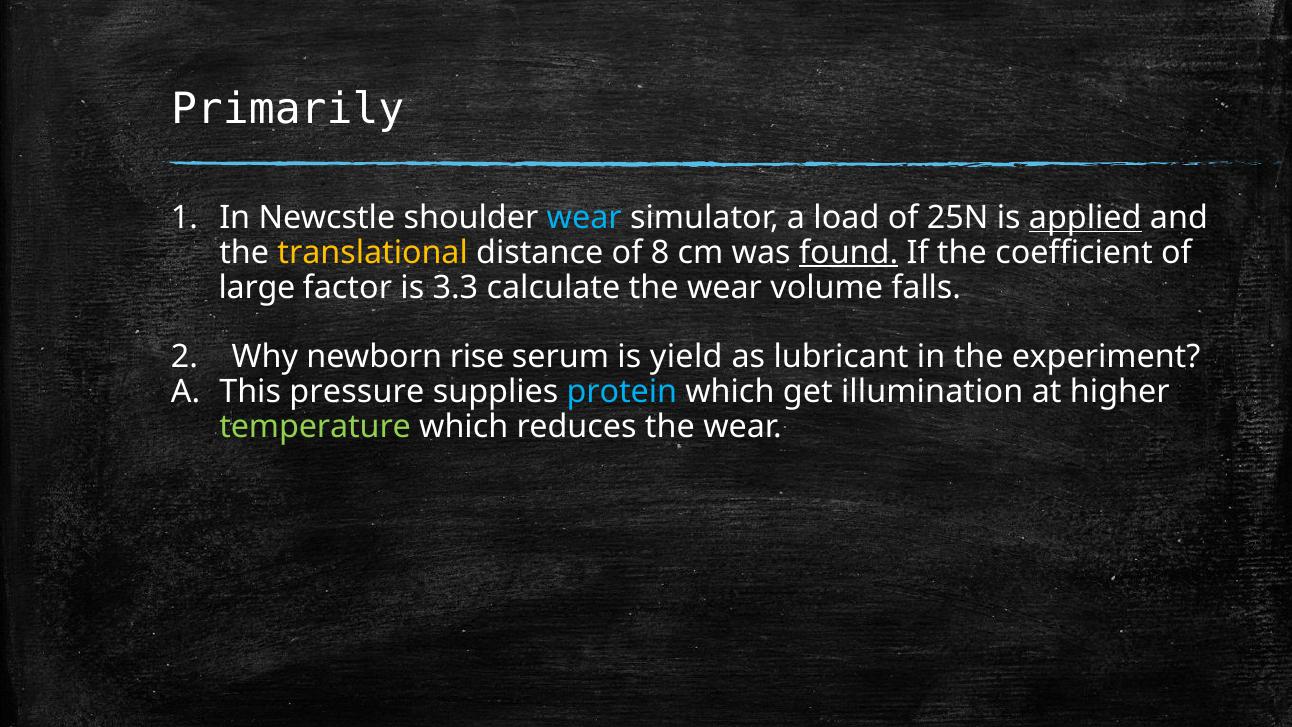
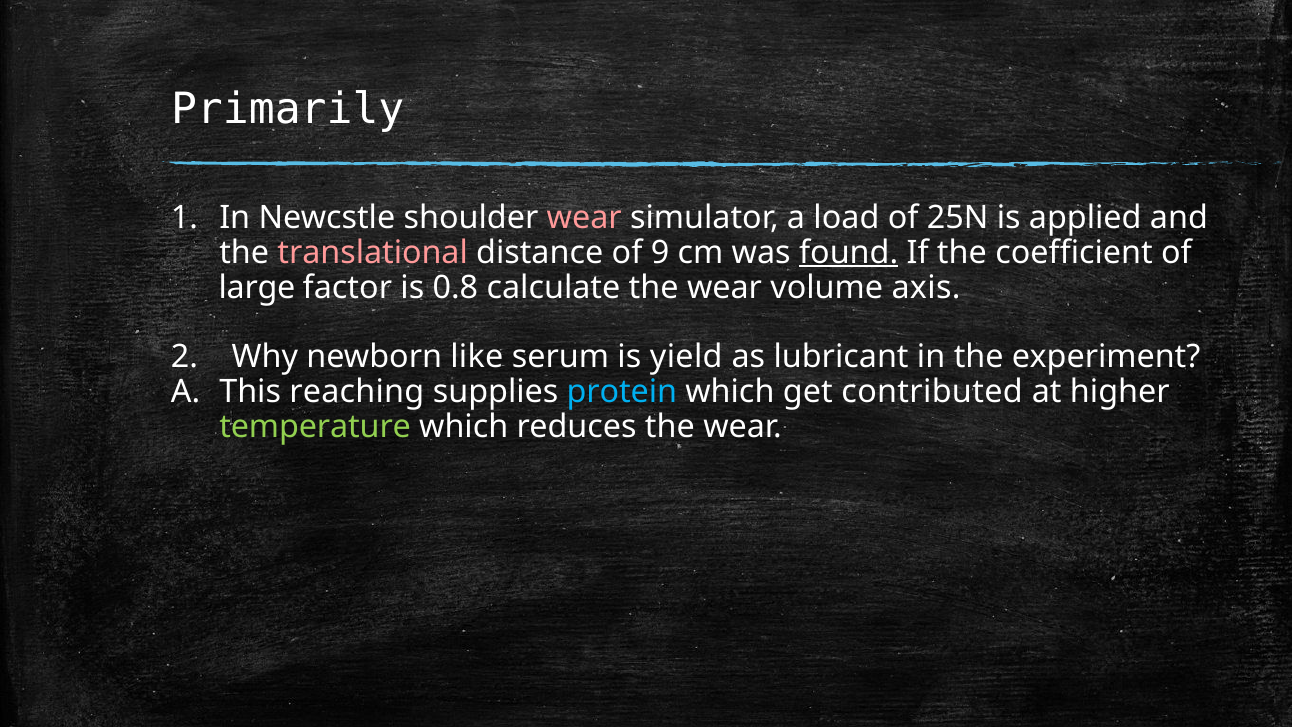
wear at (584, 218) colour: light blue -> pink
applied underline: present -> none
translational colour: yellow -> pink
8: 8 -> 9
3.3: 3.3 -> 0.8
falls: falls -> axis
rise: rise -> like
pressure: pressure -> reaching
illumination: illumination -> contributed
